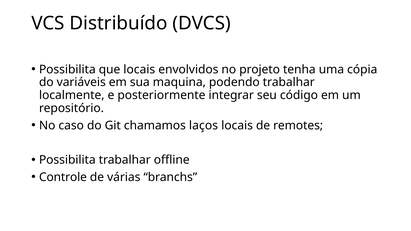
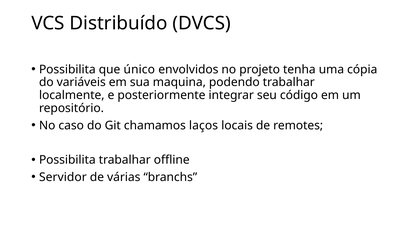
que locais: locais -> único
Controle: Controle -> Servidor
